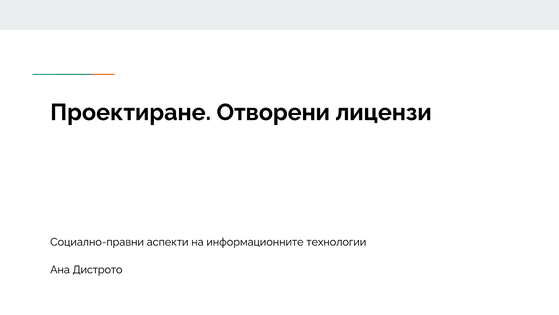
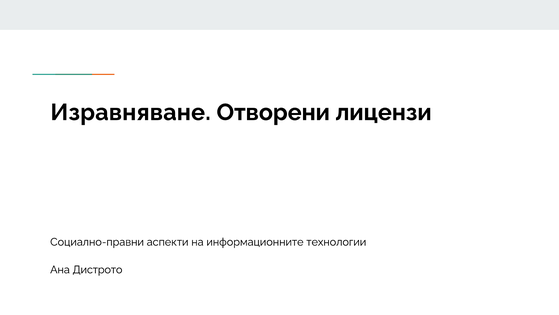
Проектиране: Проектиране -> Изравняване
